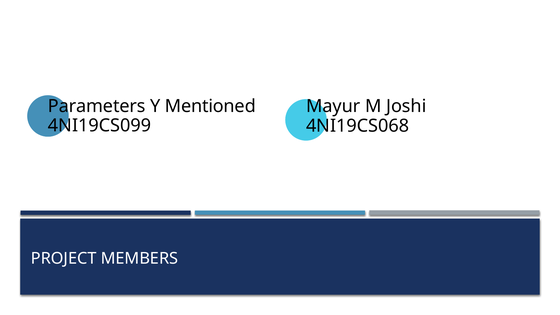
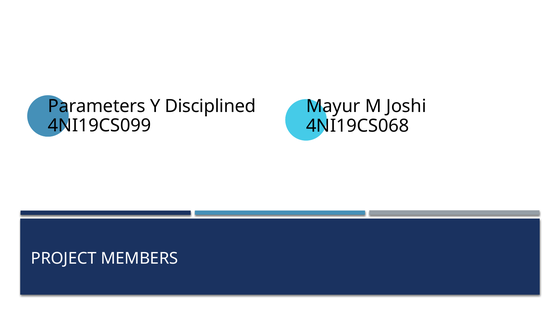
Mentioned: Mentioned -> Disciplined
